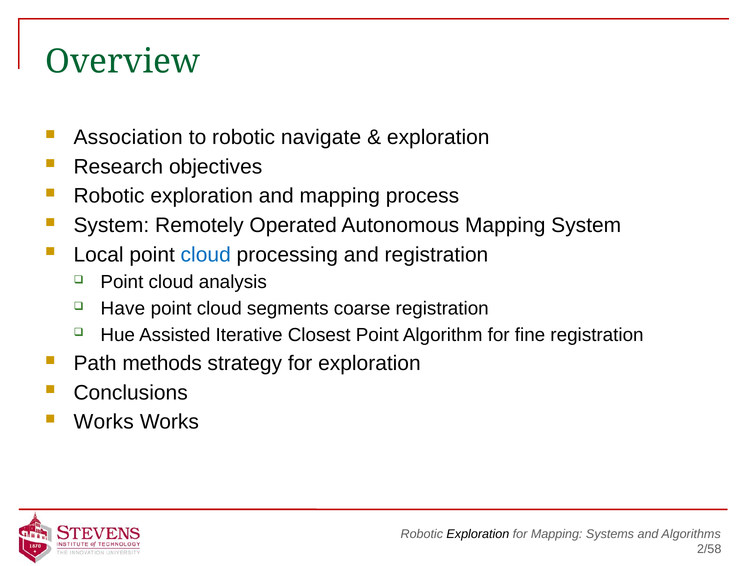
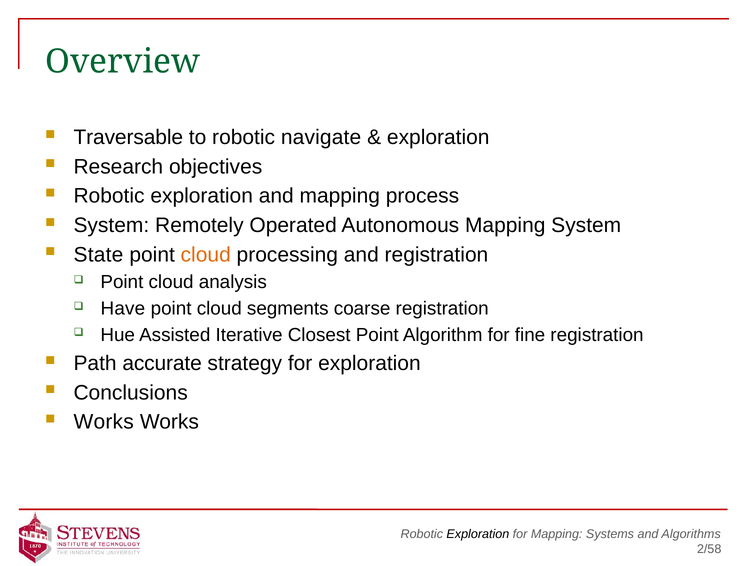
Association: Association -> Traversable
Local: Local -> State
cloud at (206, 255) colour: blue -> orange
methods: methods -> accurate
